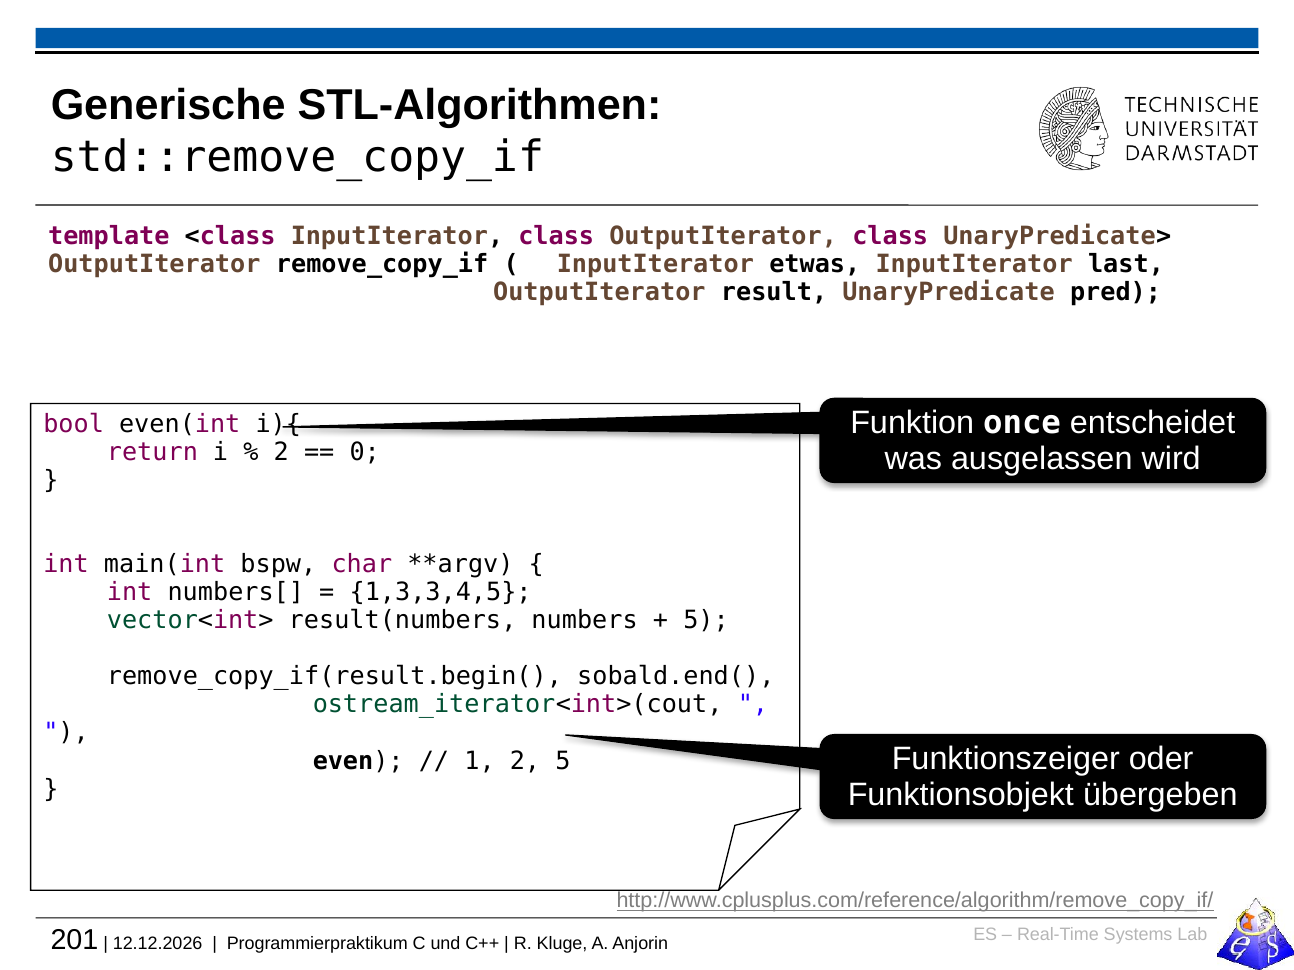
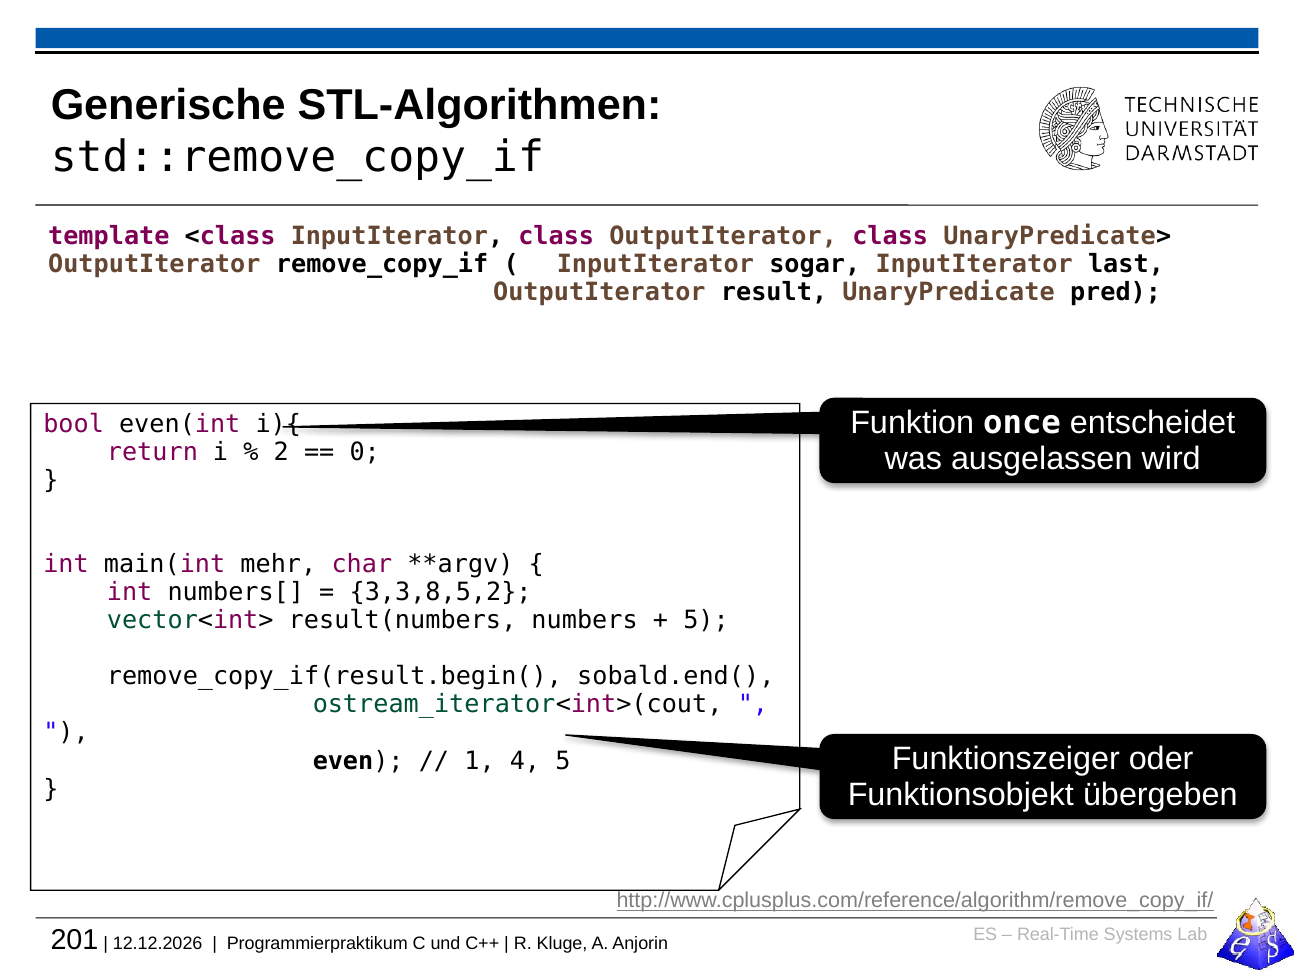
etwas: etwas -> sogar
bspw: bspw -> mehr
1,3,3,4,5: 1,3,3,4,5 -> 3,3,8,5,2
1 2: 2 -> 4
